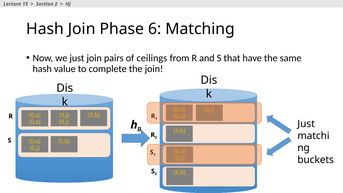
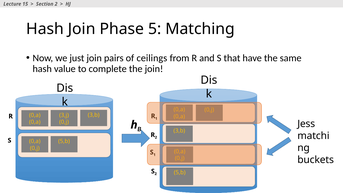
6: 6 -> 5
Just at (306, 124): Just -> Jess
